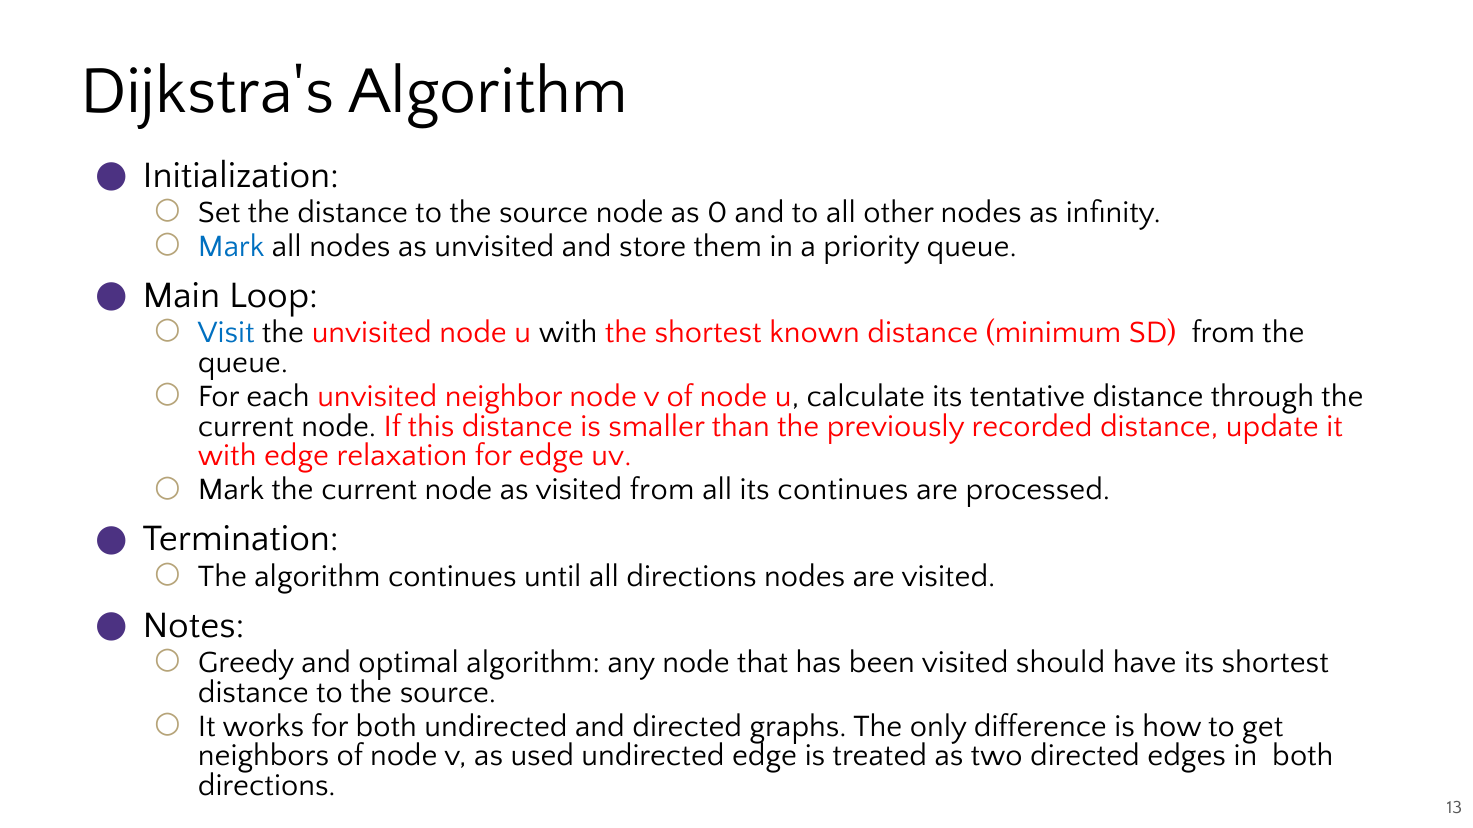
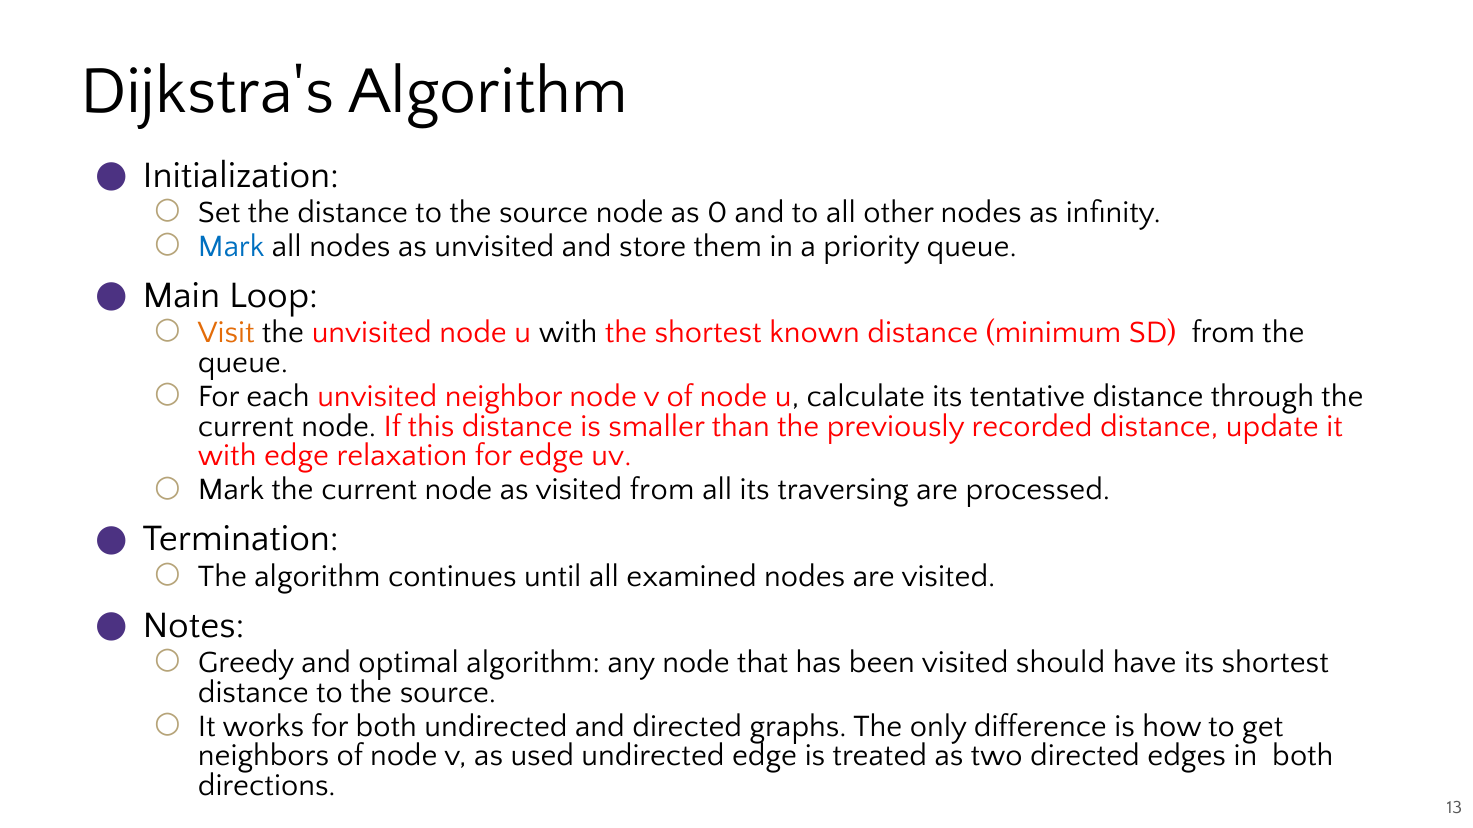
Visit colour: blue -> orange
its continues: continues -> traversing
all directions: directions -> examined
